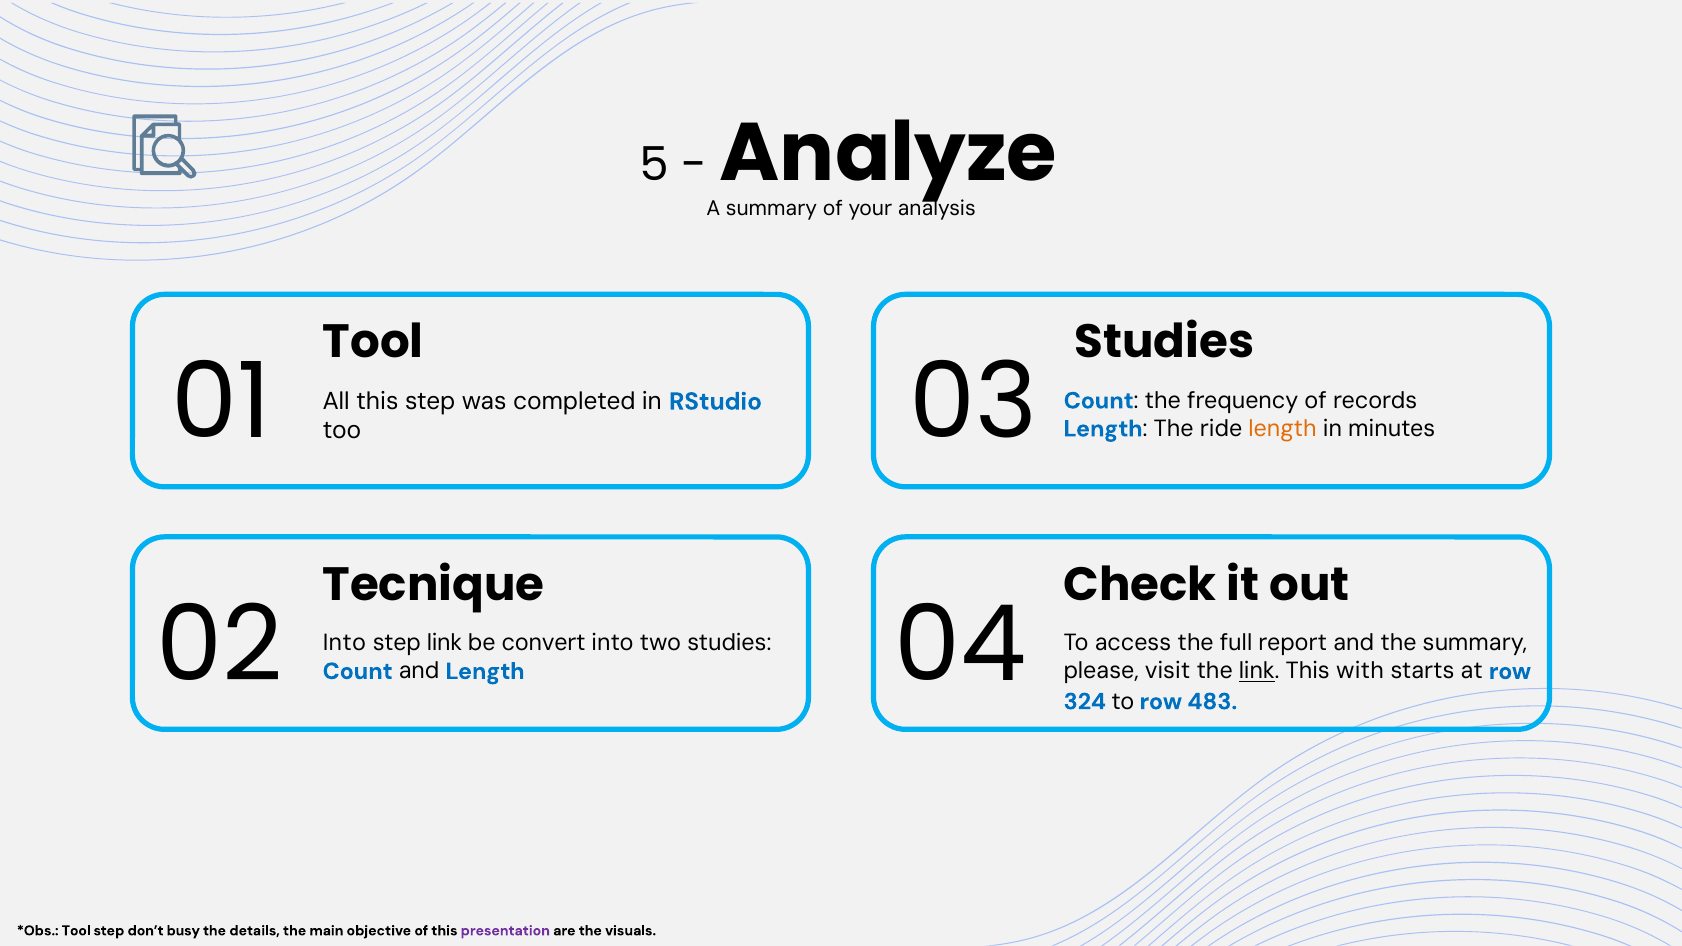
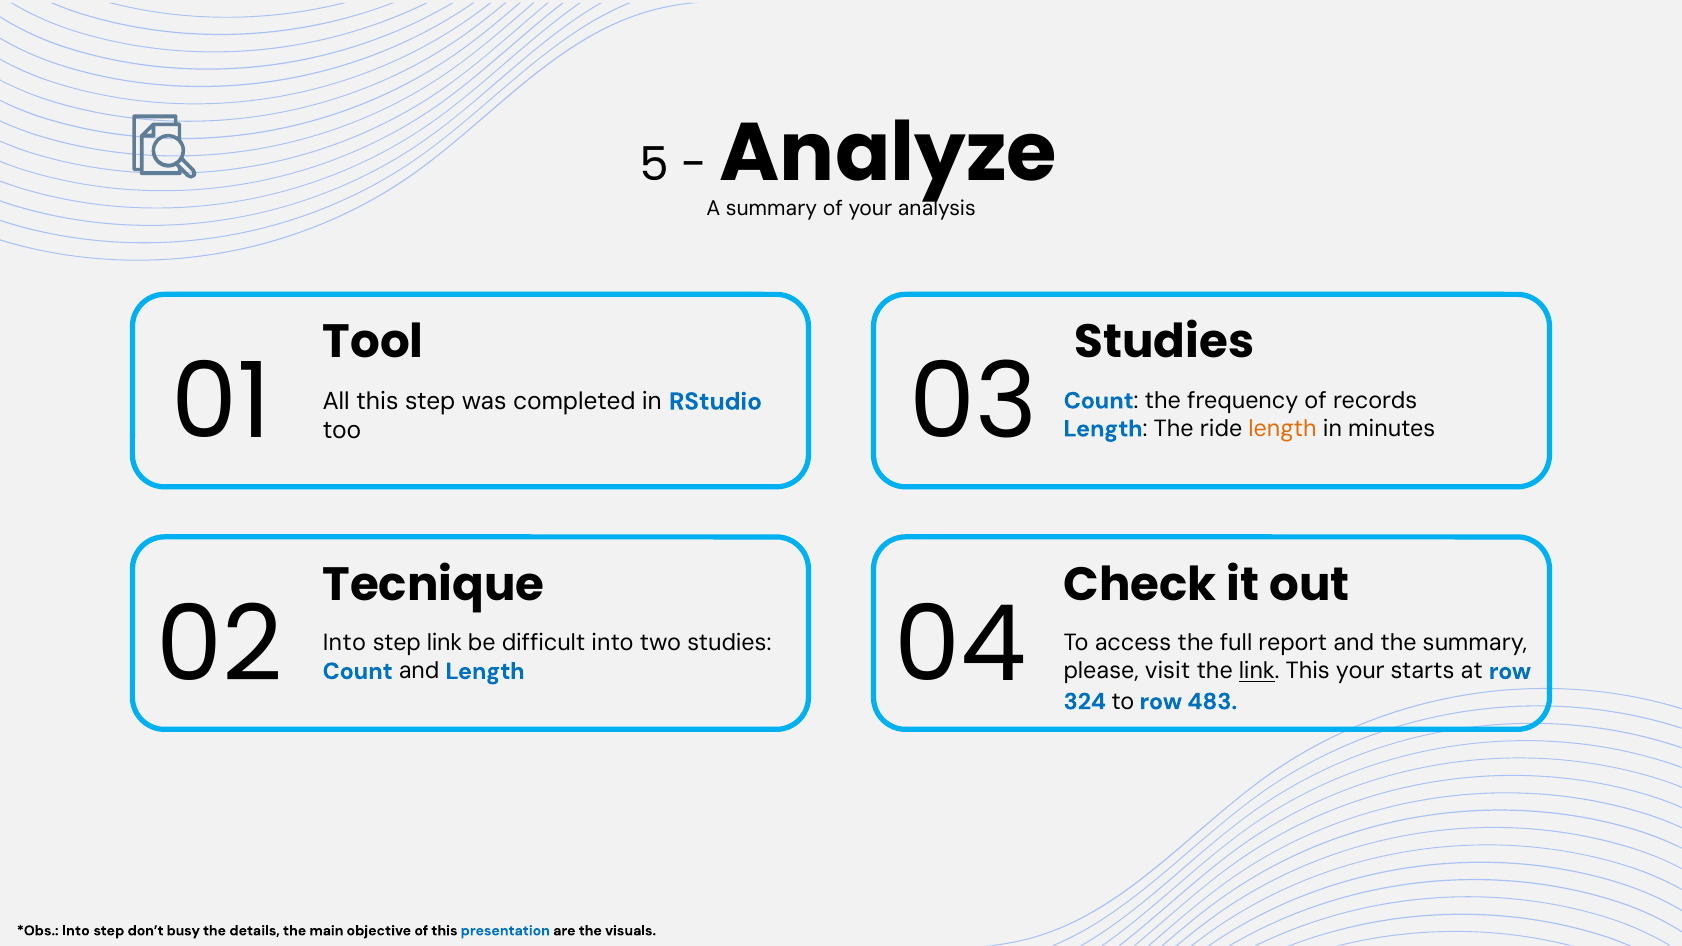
convert: convert -> difficult
This with: with -> your
Tool at (76, 931): Tool -> Into
presentation colour: purple -> blue
